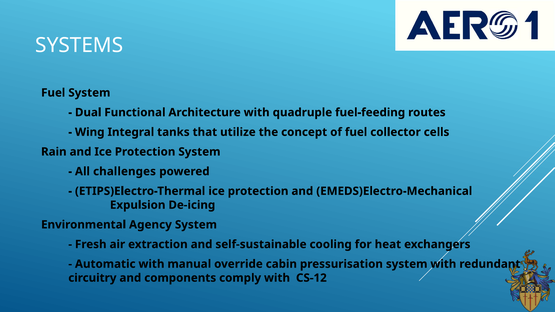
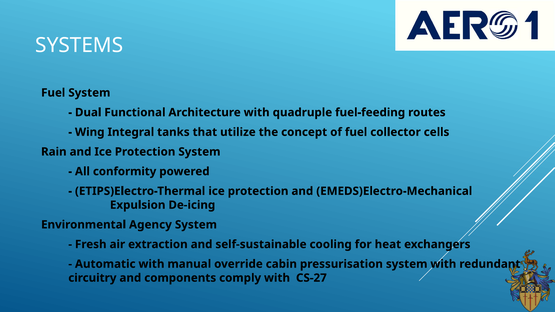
challenges: challenges -> conformity
CS-12: CS-12 -> CS-27
